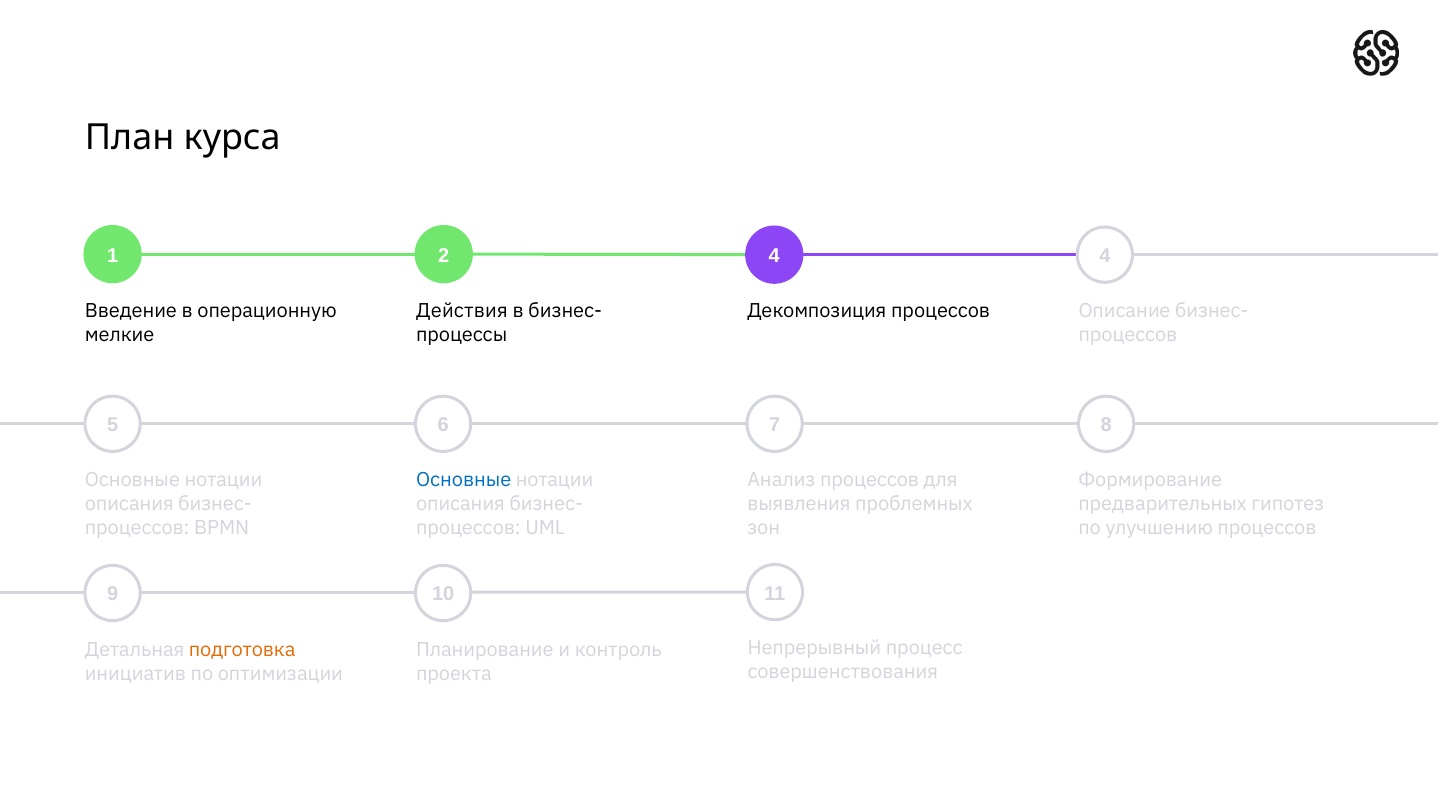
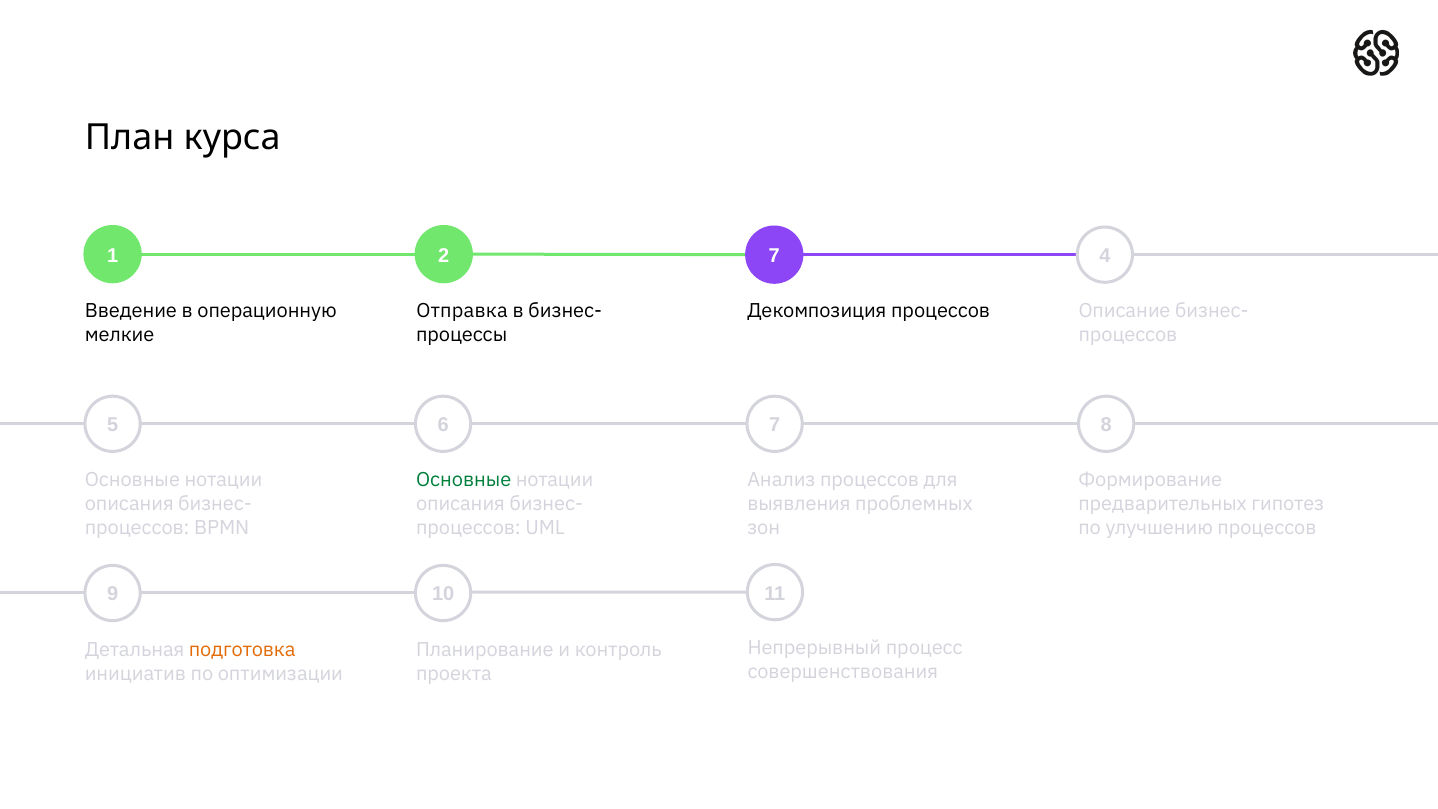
2 4: 4 -> 7
Действия: Действия -> Отправка
Основные at (464, 480) colour: blue -> green
